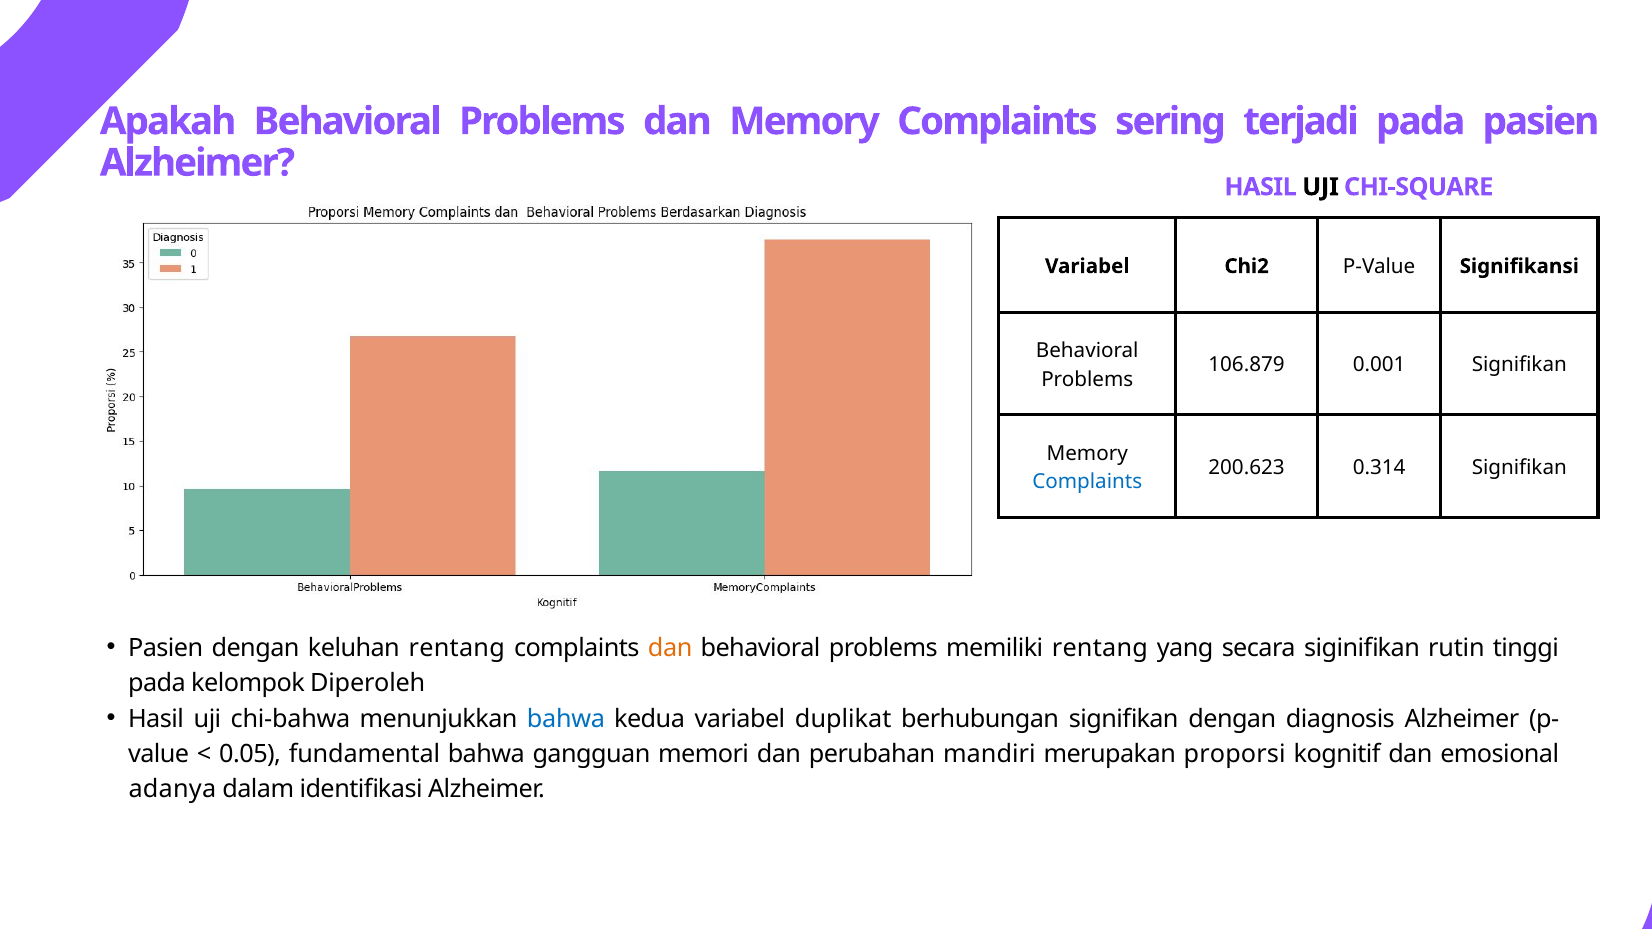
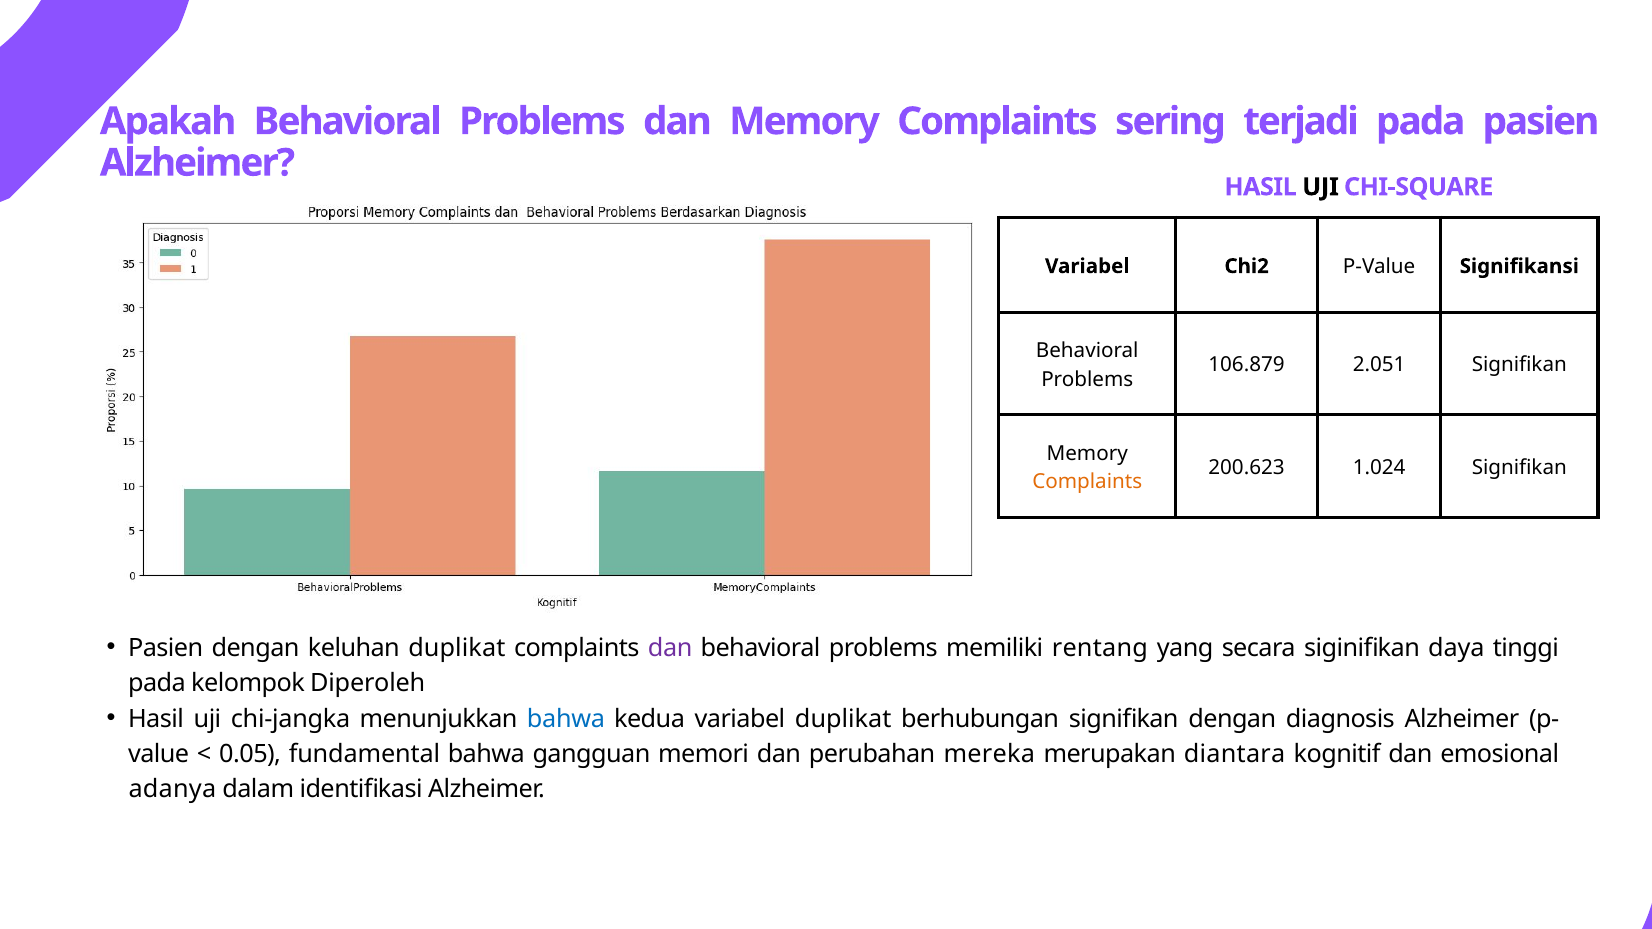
0.001: 0.001 -> 2.051
0.314: 0.314 -> 1.024
Complaints at (1087, 482) colour: blue -> orange
keluhan rentang: rentang -> duplikat
dan at (670, 648) colour: orange -> purple
rutin: rutin -> daya
chi-bahwa: chi-bahwa -> chi-jangka
mandiri: mandiri -> mereka
proporsi: proporsi -> diantara
